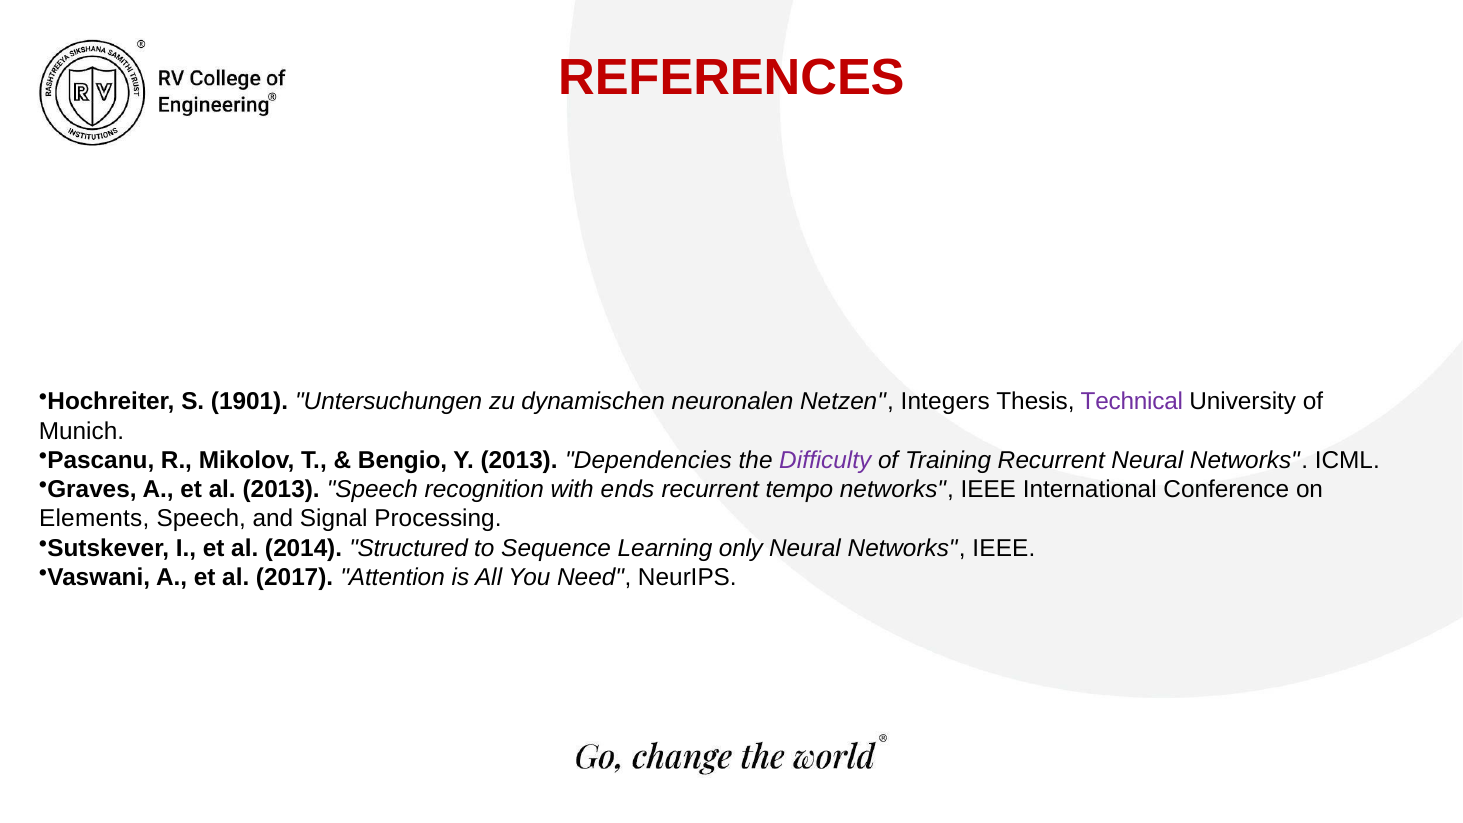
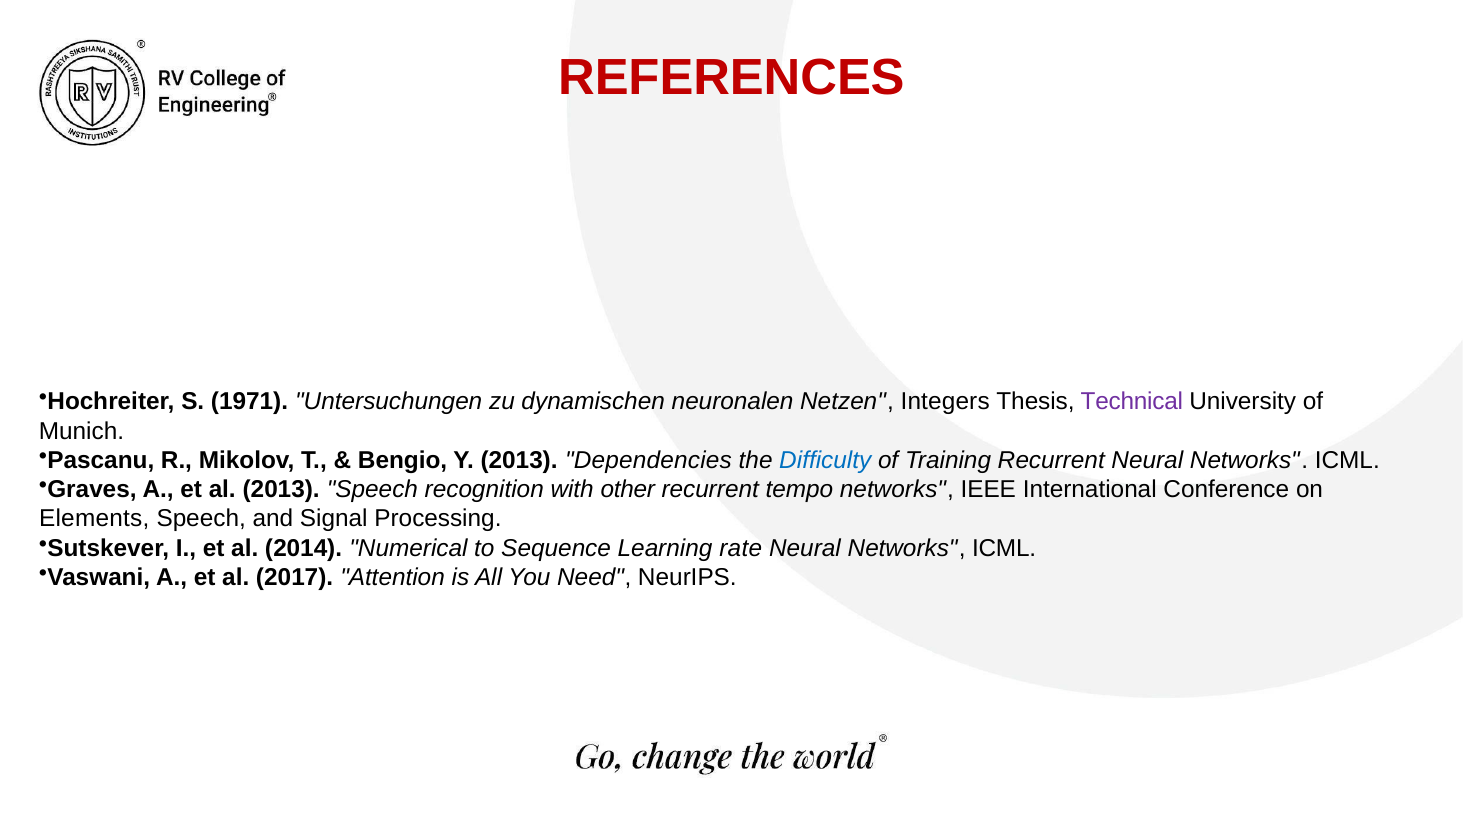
1901: 1901 -> 1971
Difficulty colour: purple -> blue
ends: ends -> other
Structured: Structured -> Numerical
only: only -> rate
IEEE at (1004, 548): IEEE -> ICML
